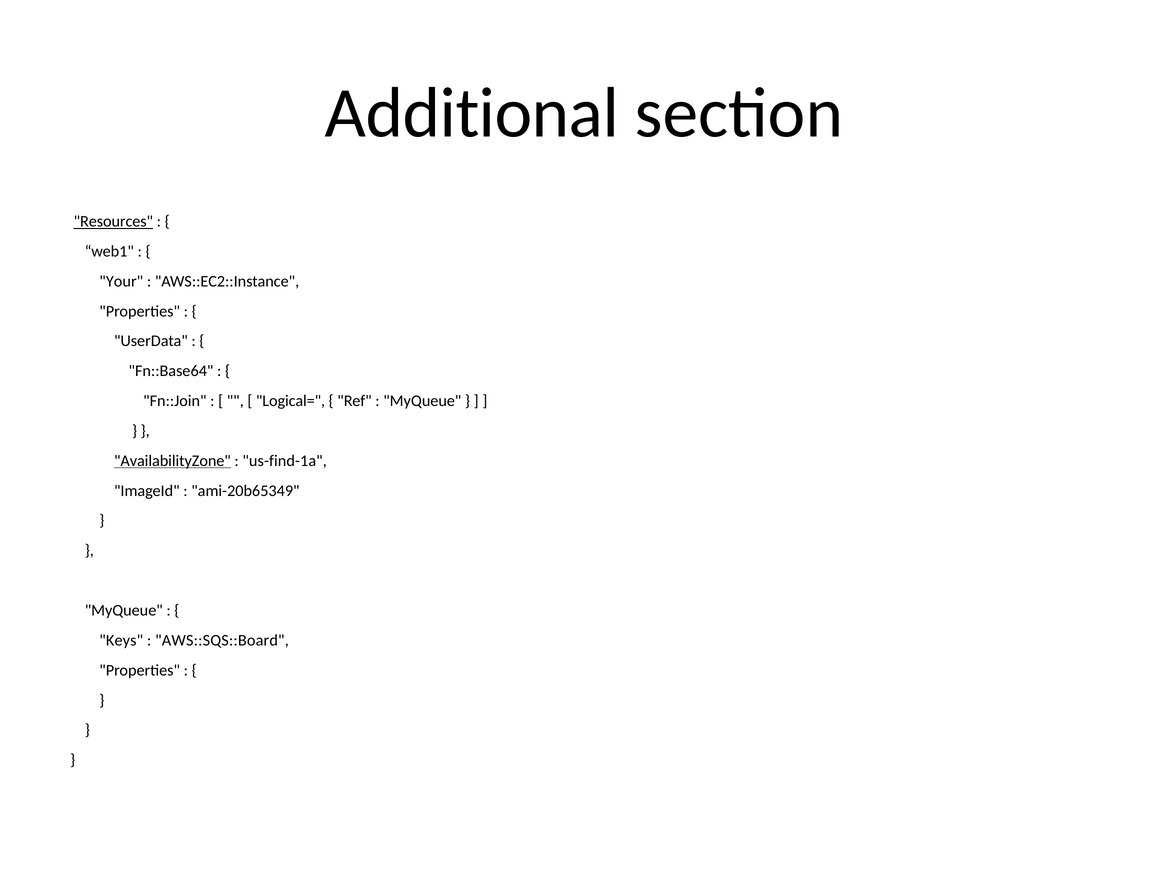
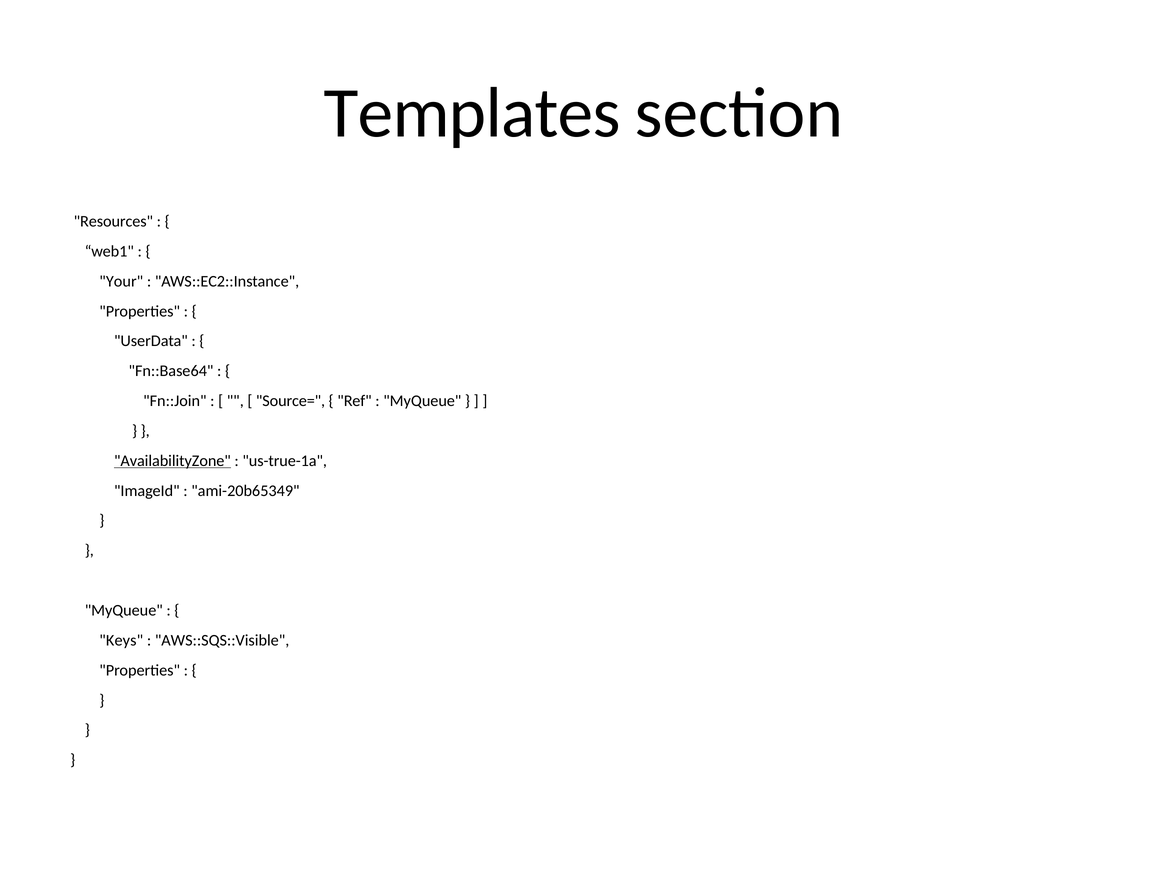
Additional: Additional -> Templates
Resources underline: present -> none
Logical=: Logical= -> Source=
us-find-1a: us-find-1a -> us-true-1a
AWS::SQS::Board: AWS::SQS::Board -> AWS::SQS::Visible
